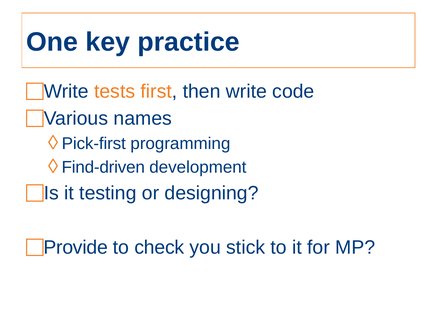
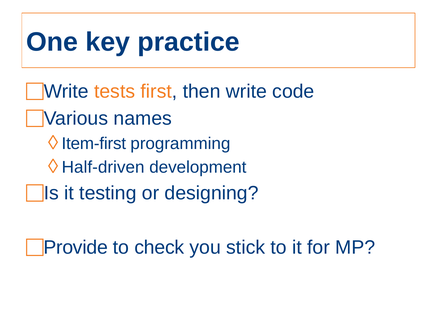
Pick-first: Pick-first -> Item-first
Find-driven: Find-driven -> Half-driven
